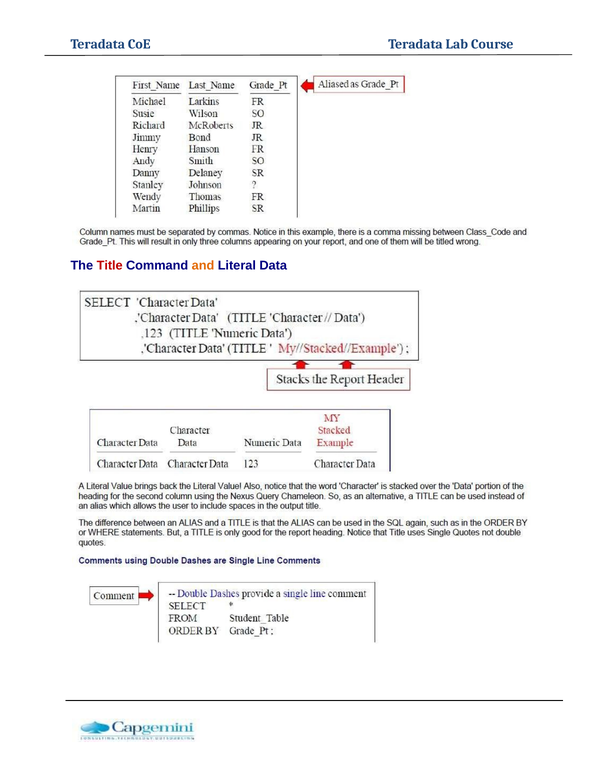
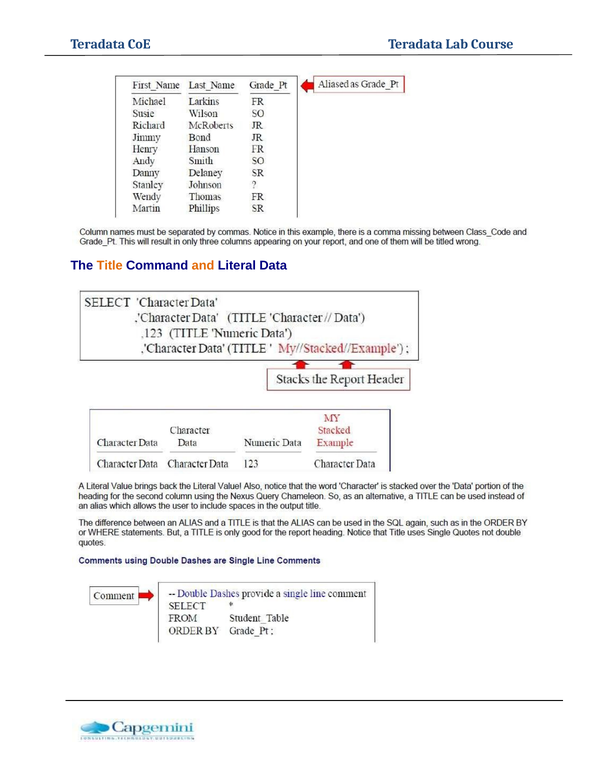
Title colour: red -> orange
